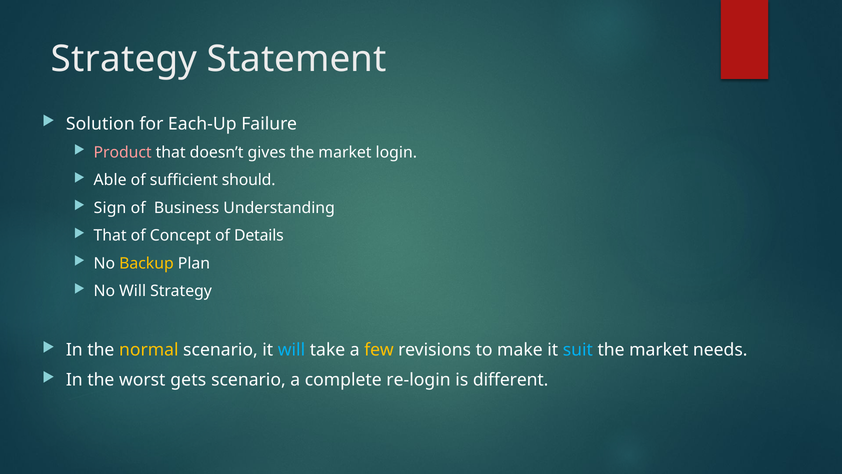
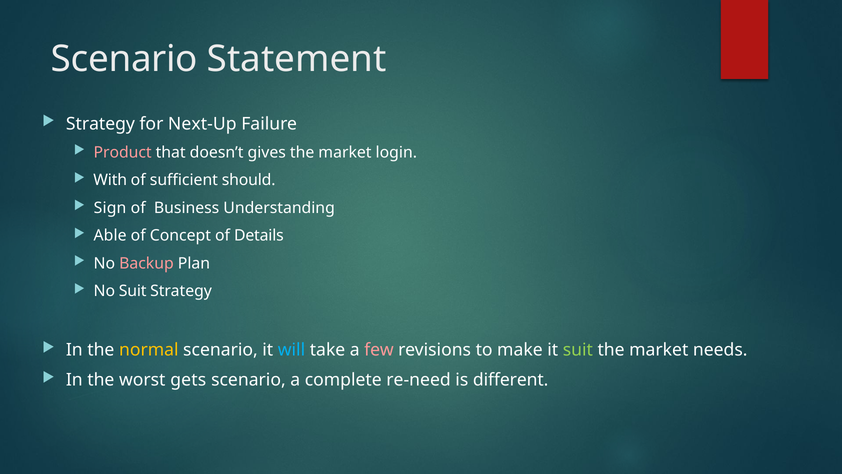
Strategy at (124, 59): Strategy -> Scenario
Solution at (100, 124): Solution -> Strategy
Each-Up: Each-Up -> Next-Up
Able: Able -> With
That at (110, 236): That -> Able
Backup colour: yellow -> pink
No Will: Will -> Suit
few colour: yellow -> pink
suit at (578, 350) colour: light blue -> light green
re-login: re-login -> re-need
